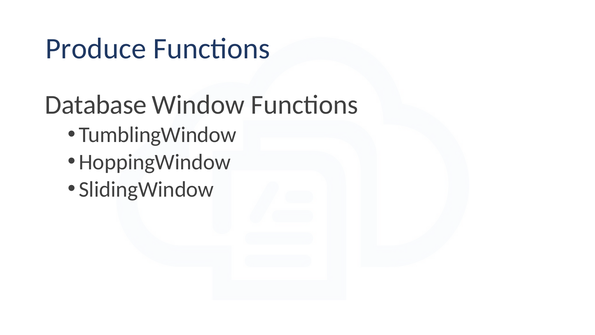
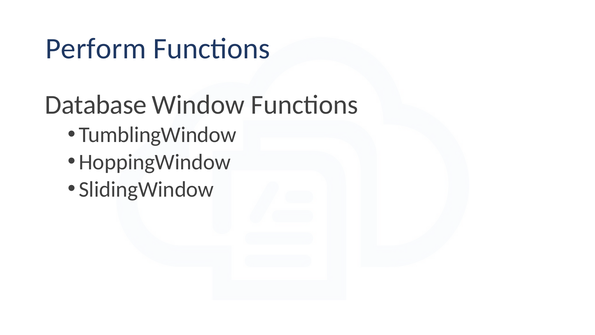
Produce: Produce -> Perform
